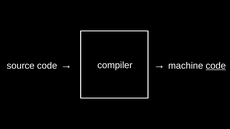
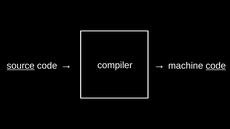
source underline: none -> present
